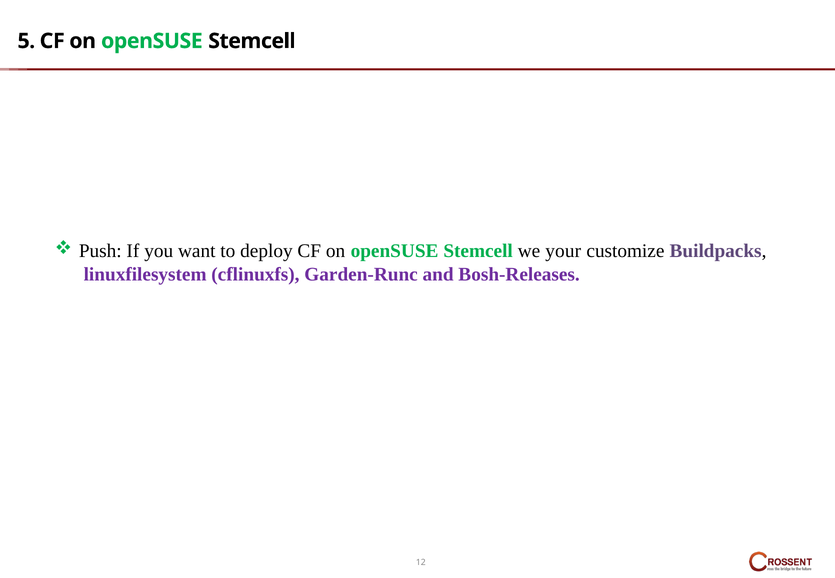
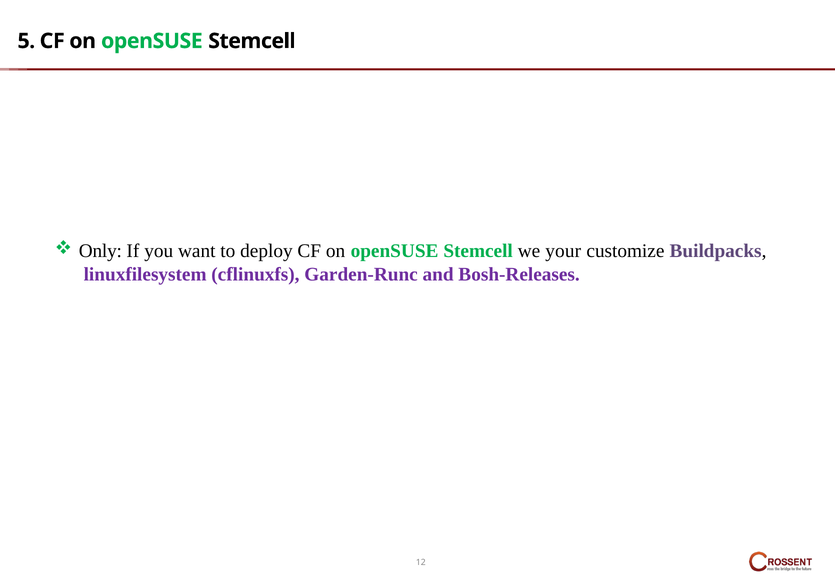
Push: Push -> Only
